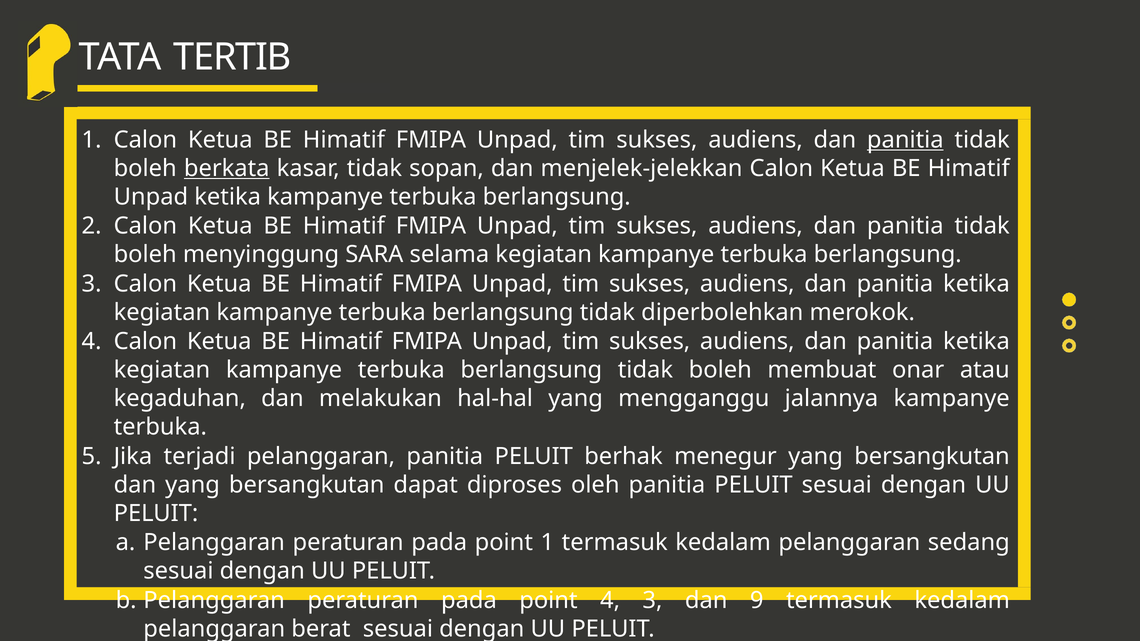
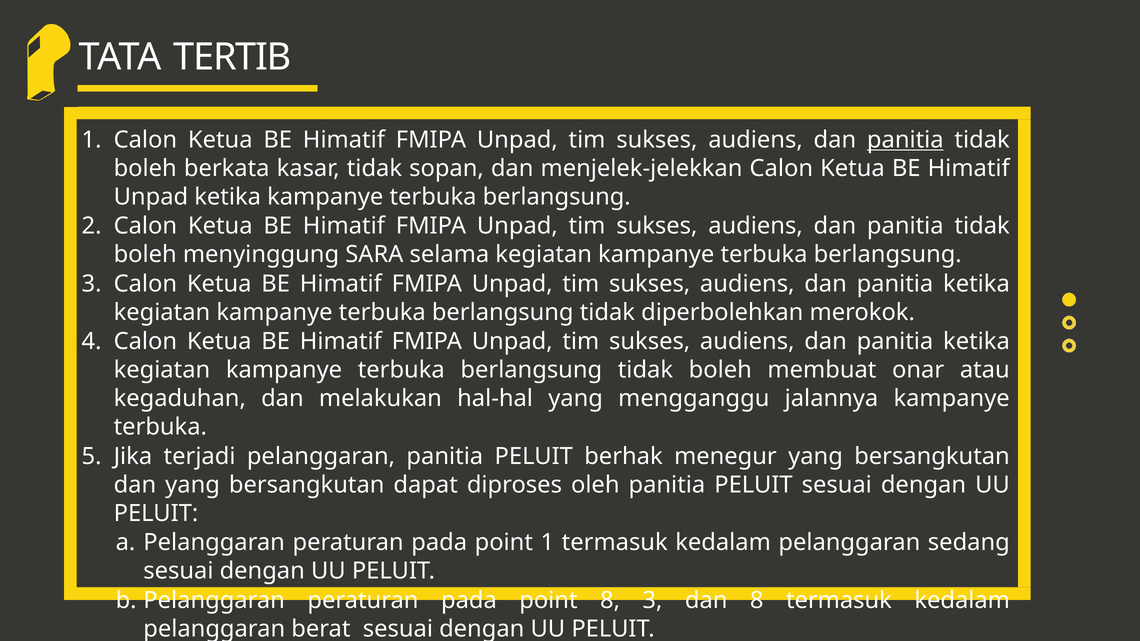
berkata underline: present -> none
point 4: 4 -> 8
dan 9: 9 -> 8
